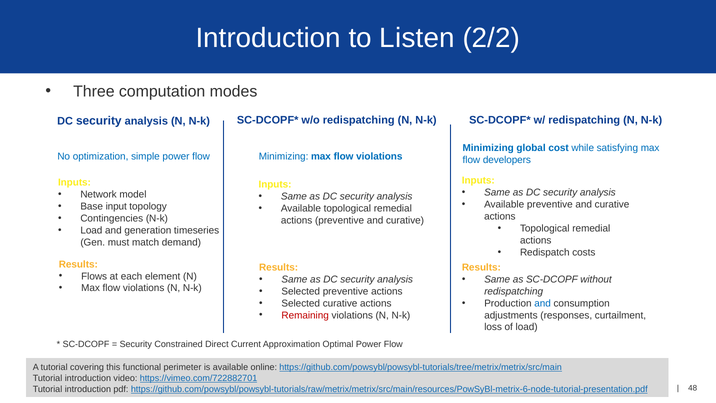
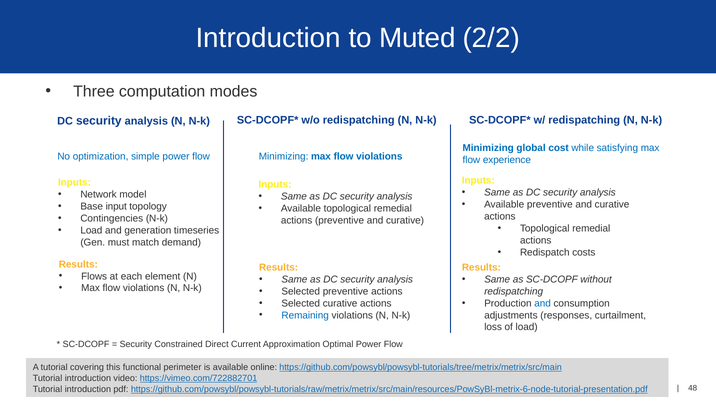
Listen: Listen -> Muted
developers: developers -> experience
Remaining colour: red -> blue
